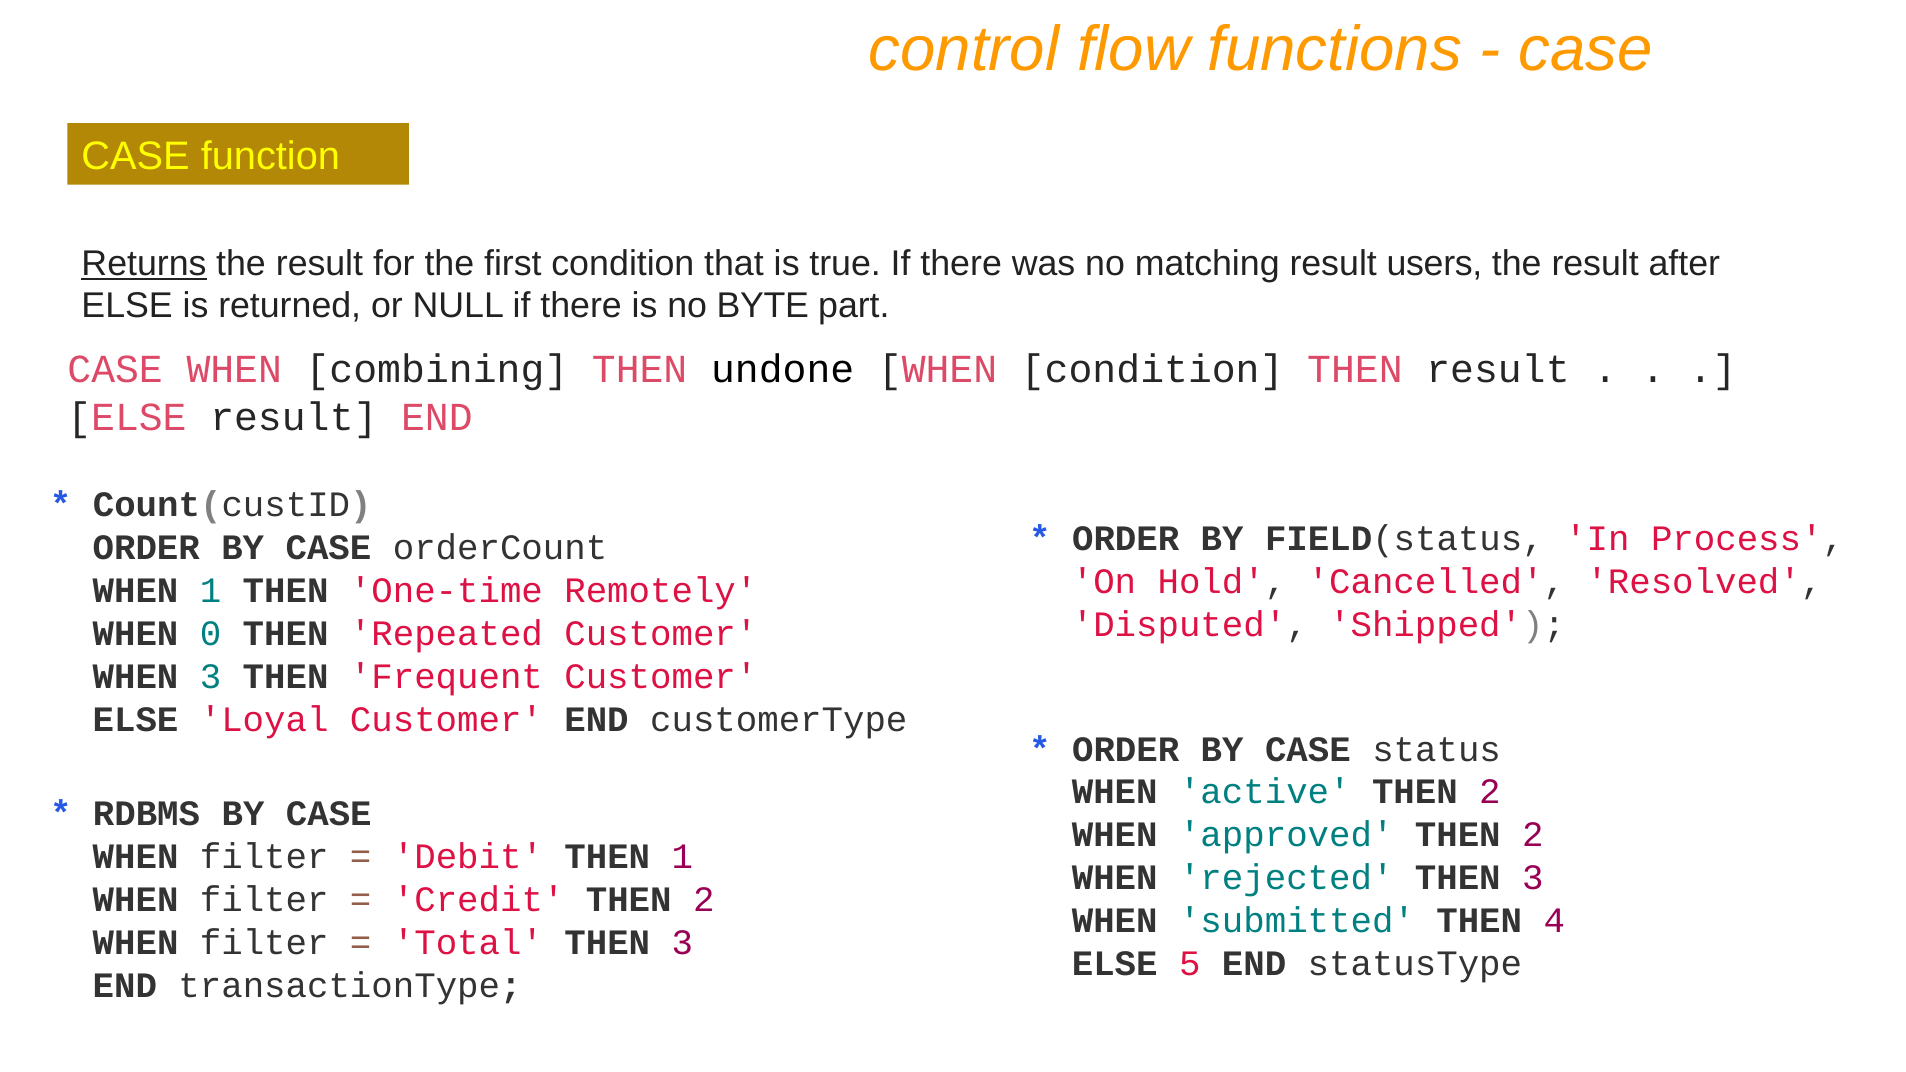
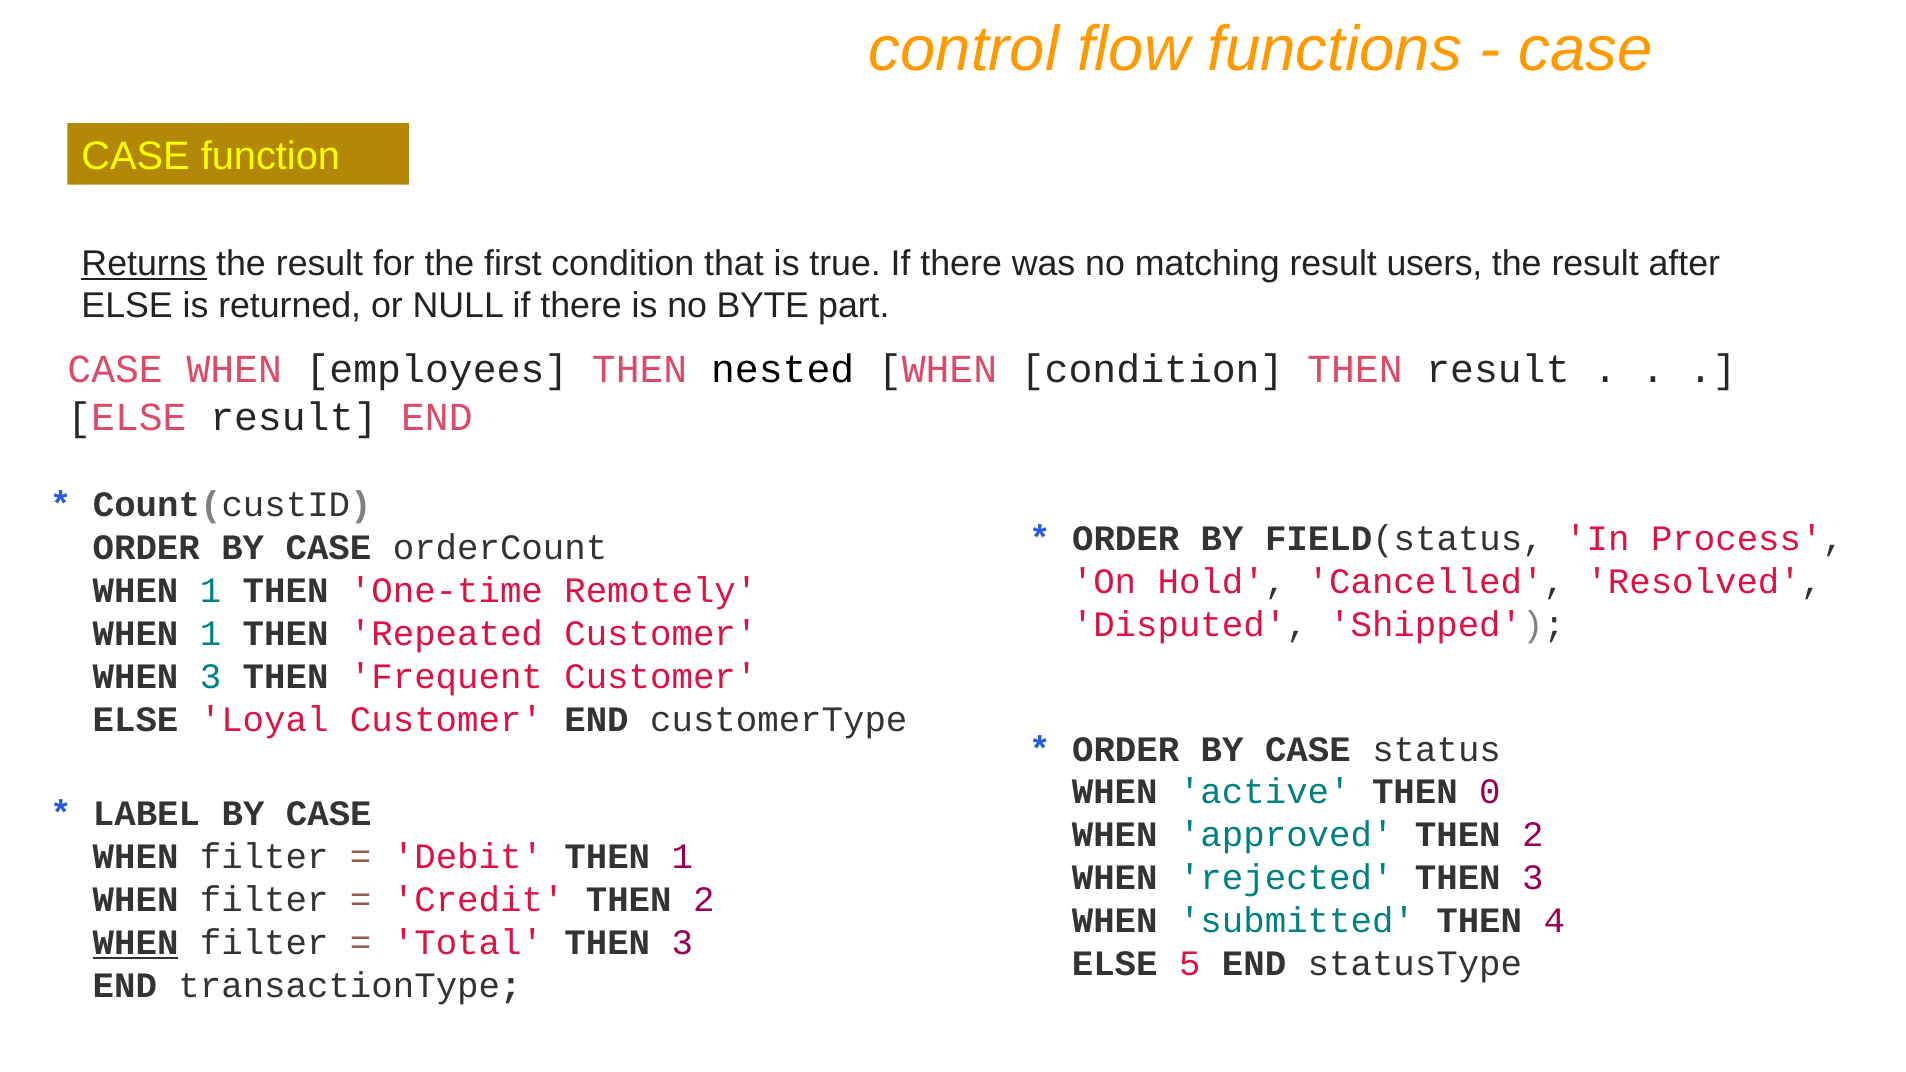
combining: combining -> employees
undone: undone -> nested
0 at (211, 634): 0 -> 1
active THEN 2: 2 -> 0
RDBMS: RDBMS -> LABEL
WHEN at (136, 943) underline: none -> present
